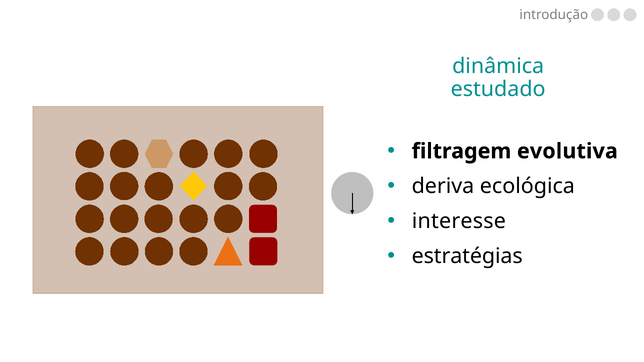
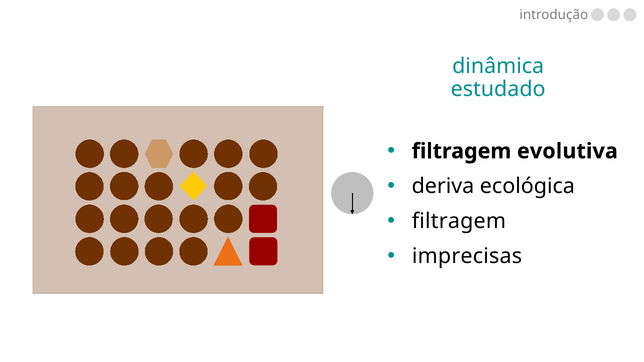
interesse at (459, 221): interesse -> filtragem
estratégias: estratégias -> imprecisas
